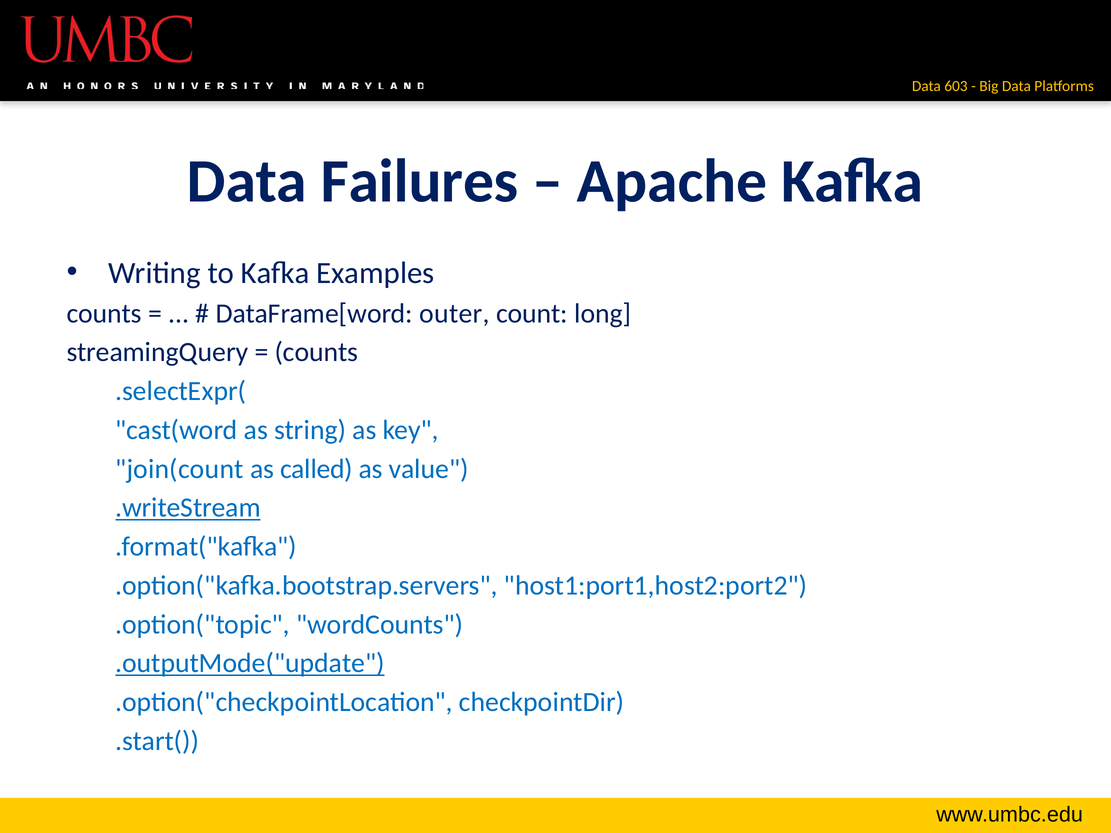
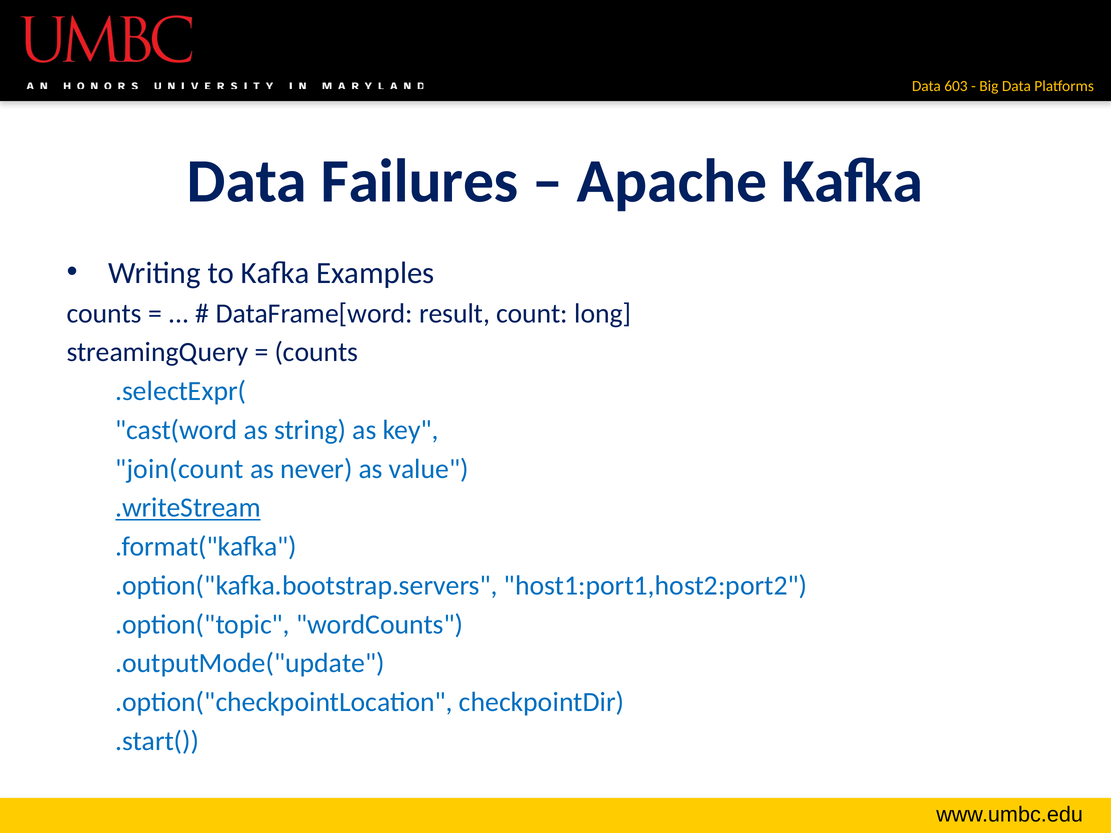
outer: outer -> result
called: called -> never
.outputMode("update underline: present -> none
